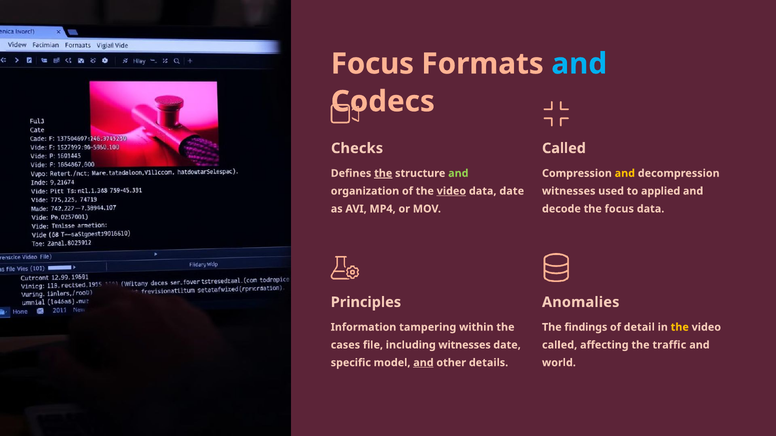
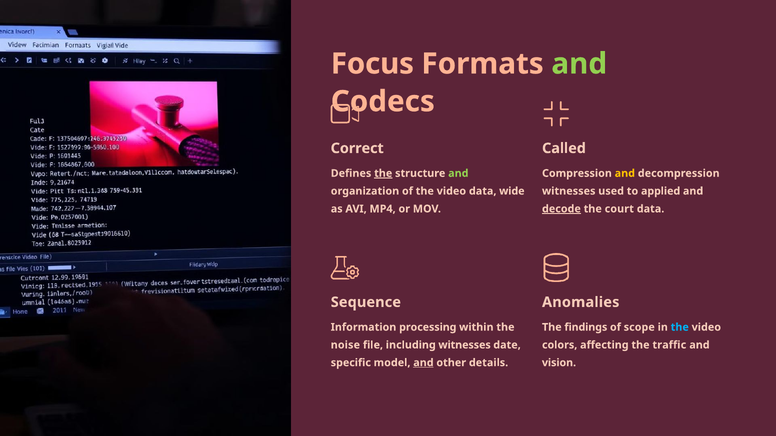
and at (579, 64) colour: light blue -> light green
Checks: Checks -> Correct
video at (451, 191) underline: present -> none
data date: date -> wide
decode underline: none -> present
the focus: focus -> court
Principles: Principles -> Sequence
tampering: tampering -> processing
detail: detail -> scope
the at (680, 328) colour: yellow -> light blue
cases: cases -> noise
called at (560, 345): called -> colors
world: world -> vision
